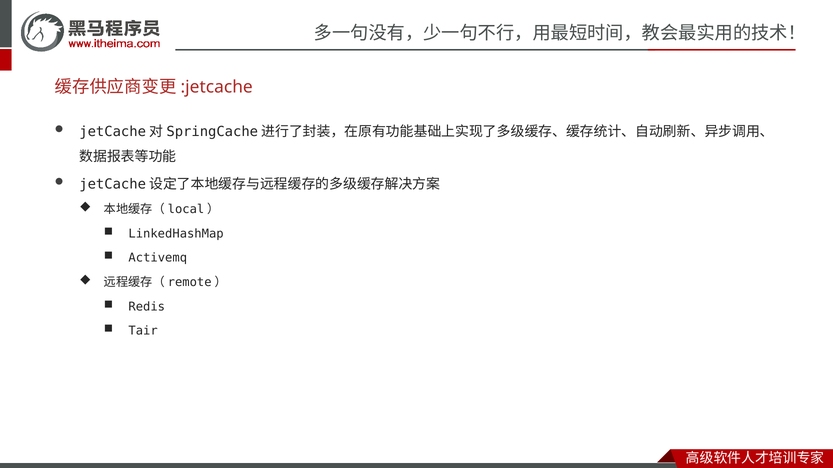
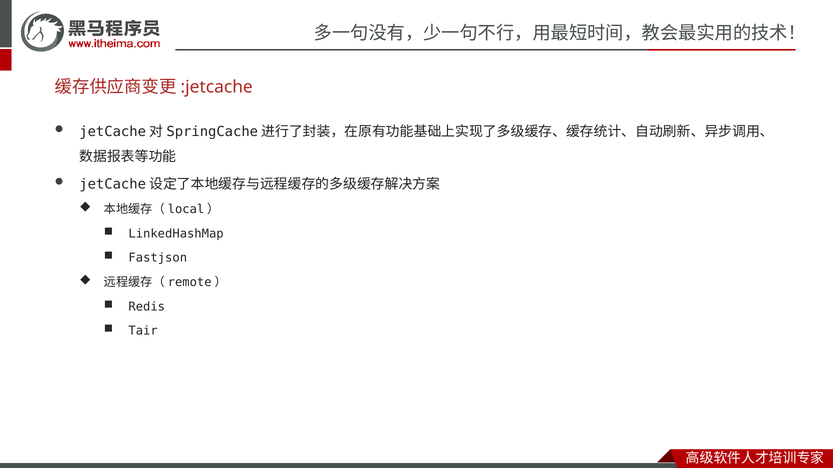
Activemq: Activemq -> Fastjson
